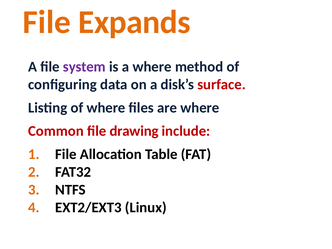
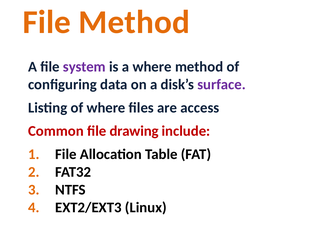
File Expands: Expands -> Method
surface colour: red -> purple
are where: where -> access
